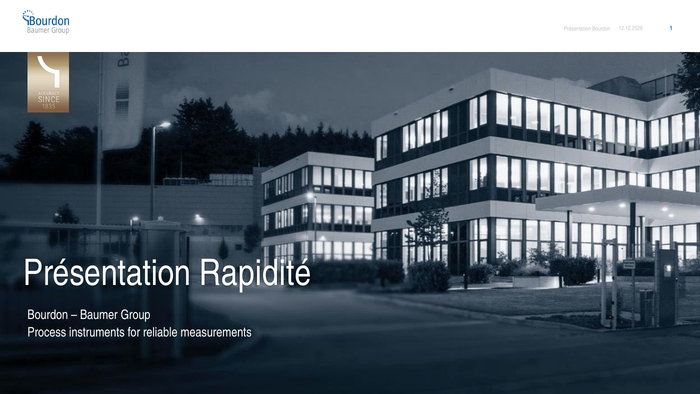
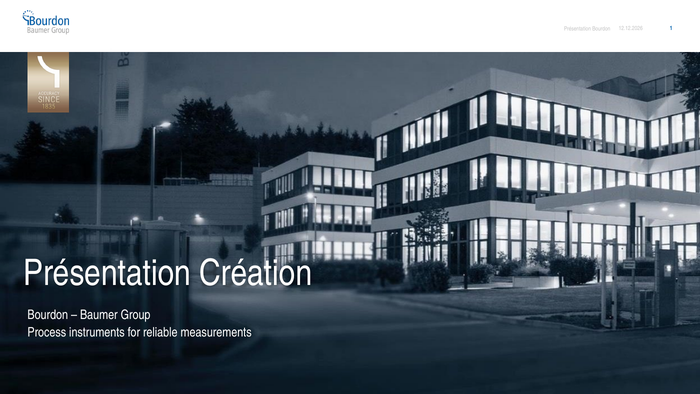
Rapidité: Rapidité -> Création
